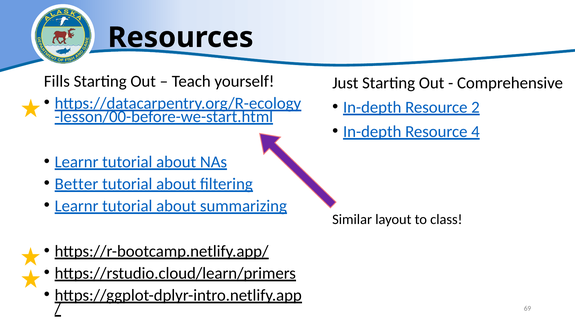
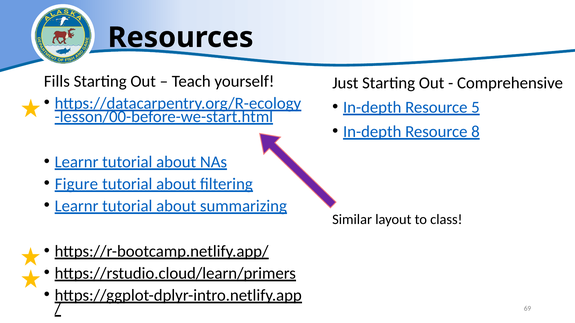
2: 2 -> 5
4: 4 -> 8
Better: Better -> Figure
